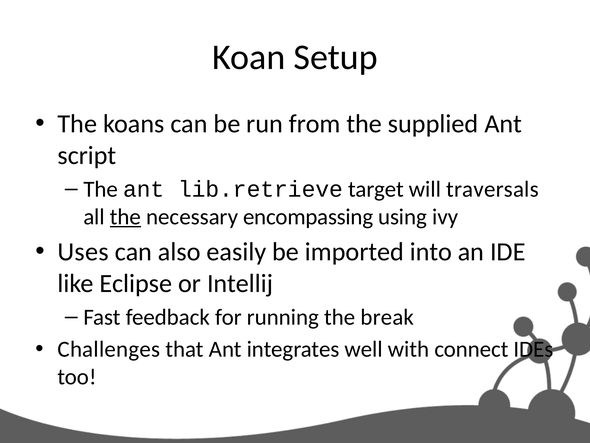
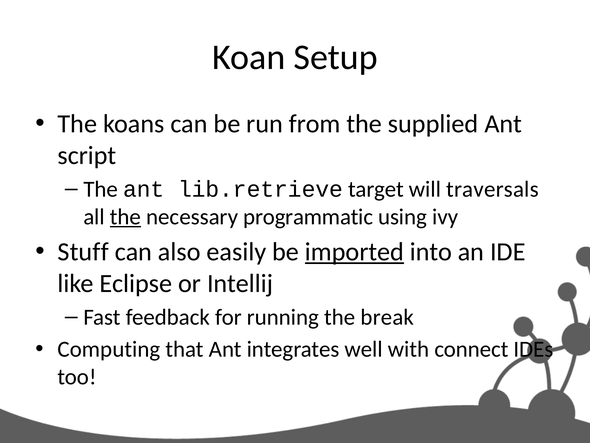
encompassing: encompassing -> programmatic
Uses: Uses -> Stuff
imported underline: none -> present
Challenges: Challenges -> Computing
